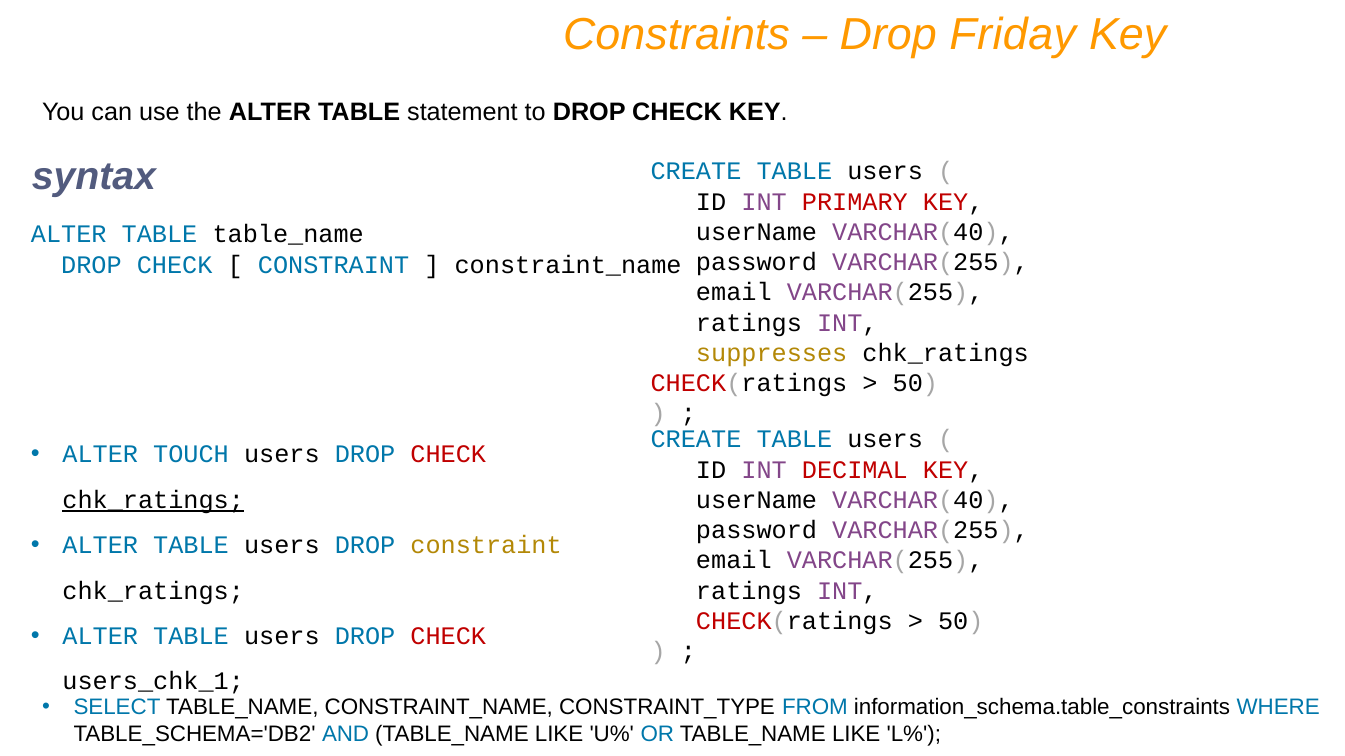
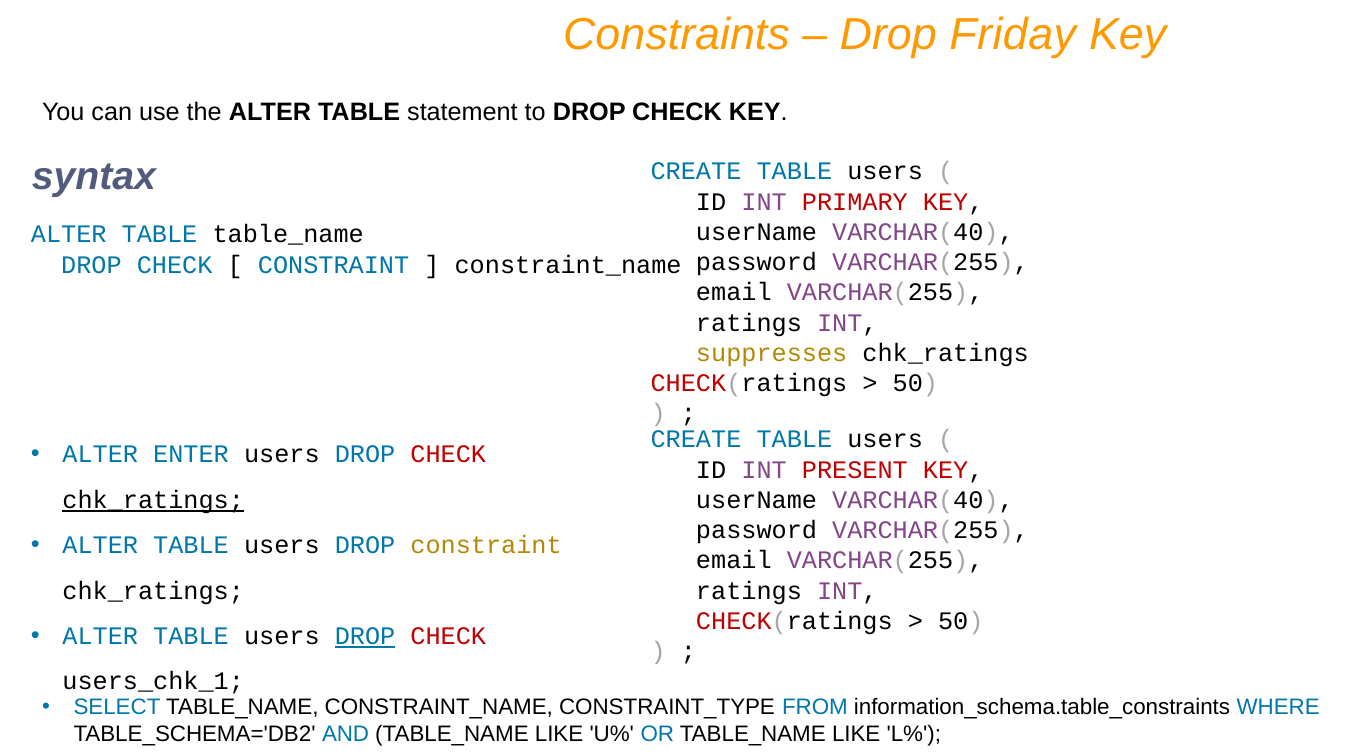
TOUCH: TOUCH -> ENTER
DECIMAL: DECIMAL -> PRESENT
DROP at (365, 637) underline: none -> present
